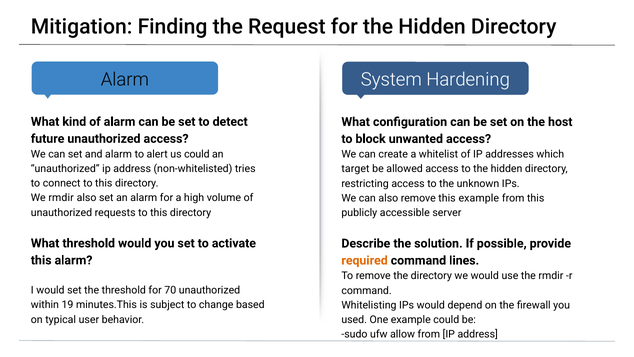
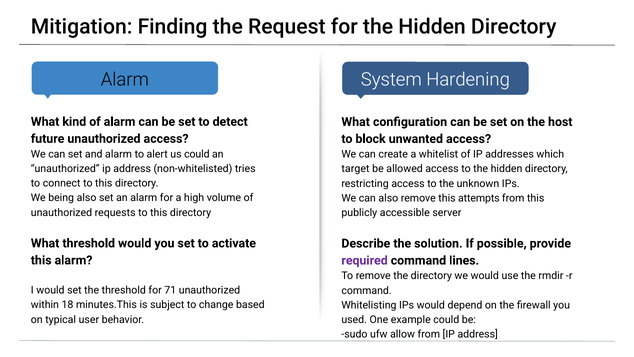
We rmdir: rmdir -> being
this example: example -> attempts
required colour: orange -> purple
70: 70 -> 71
19: 19 -> 18
